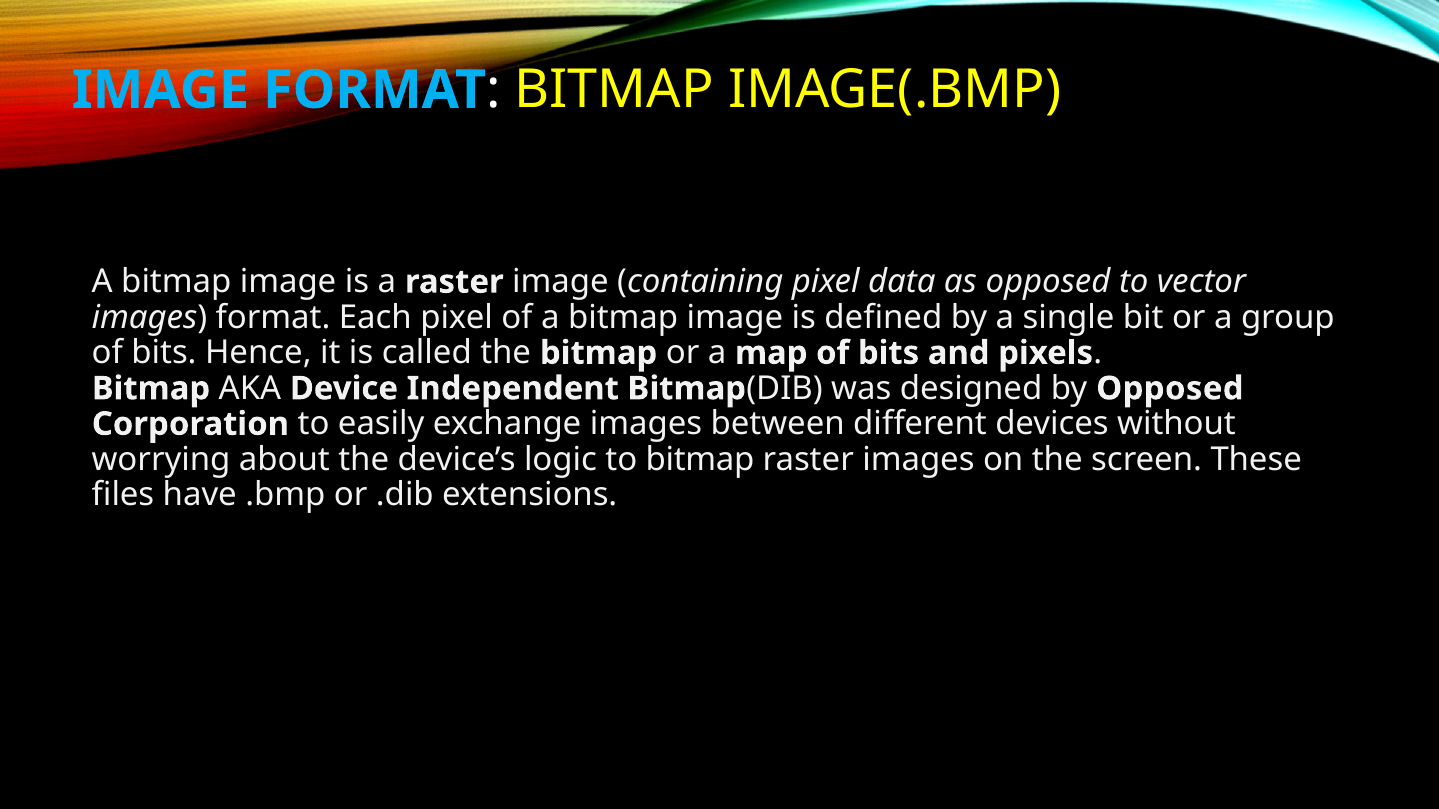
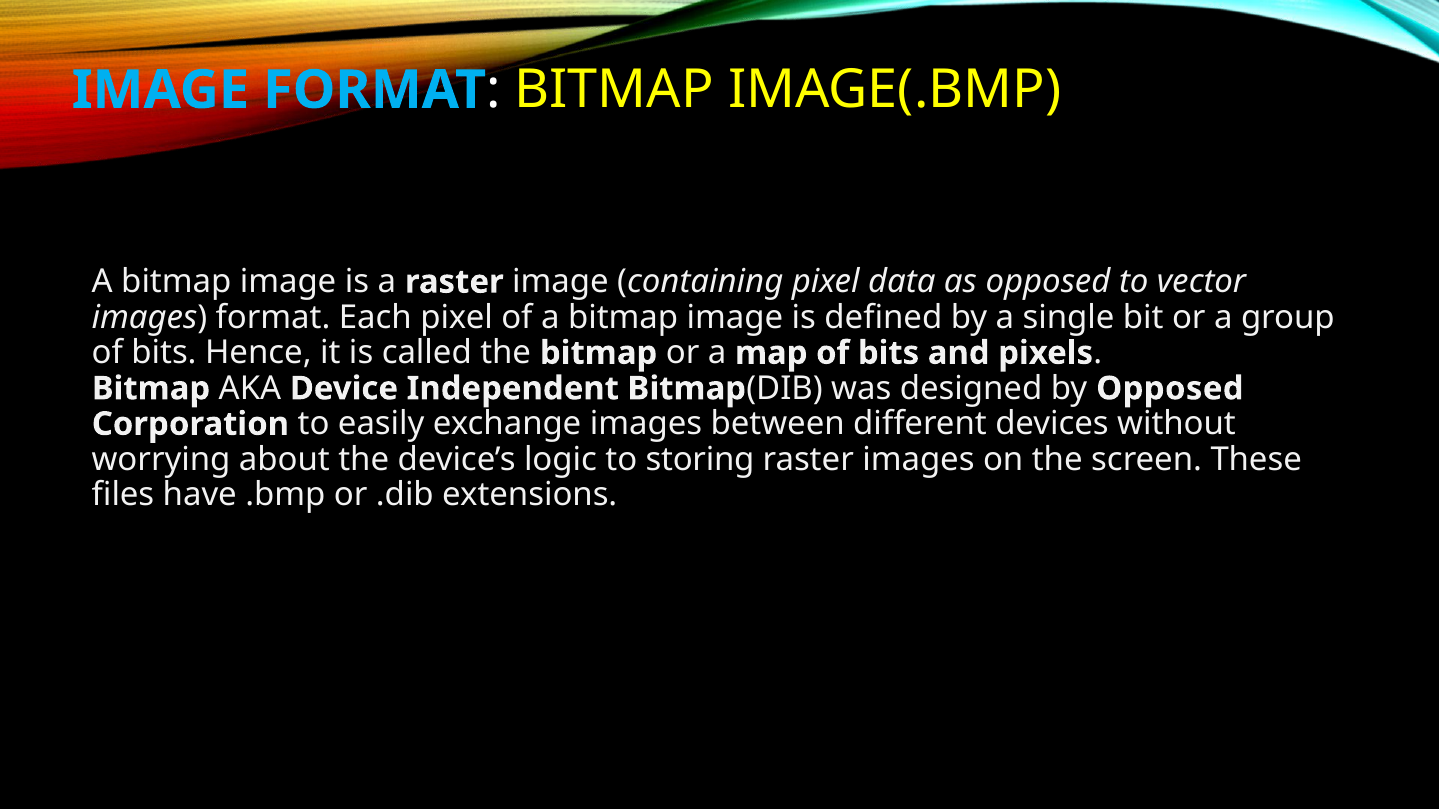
to bitmap: bitmap -> storing
